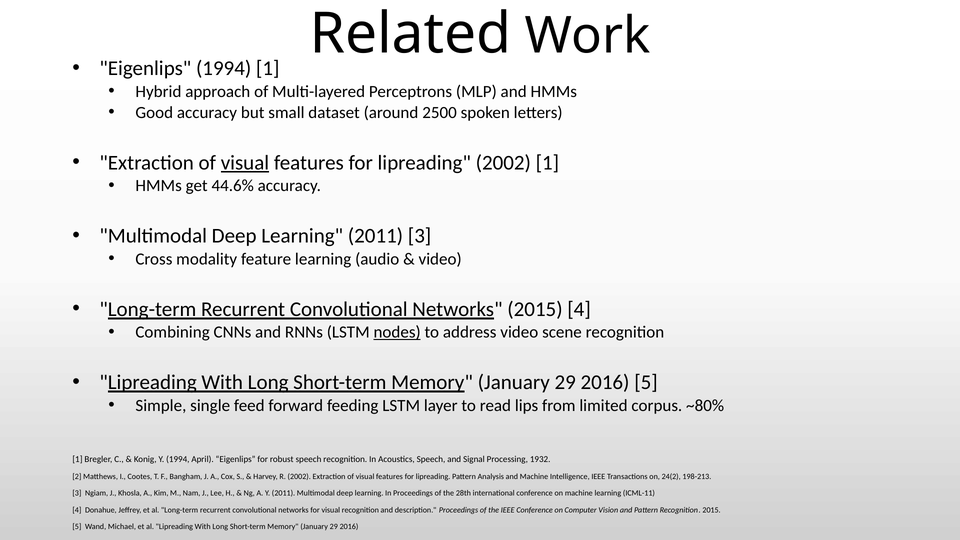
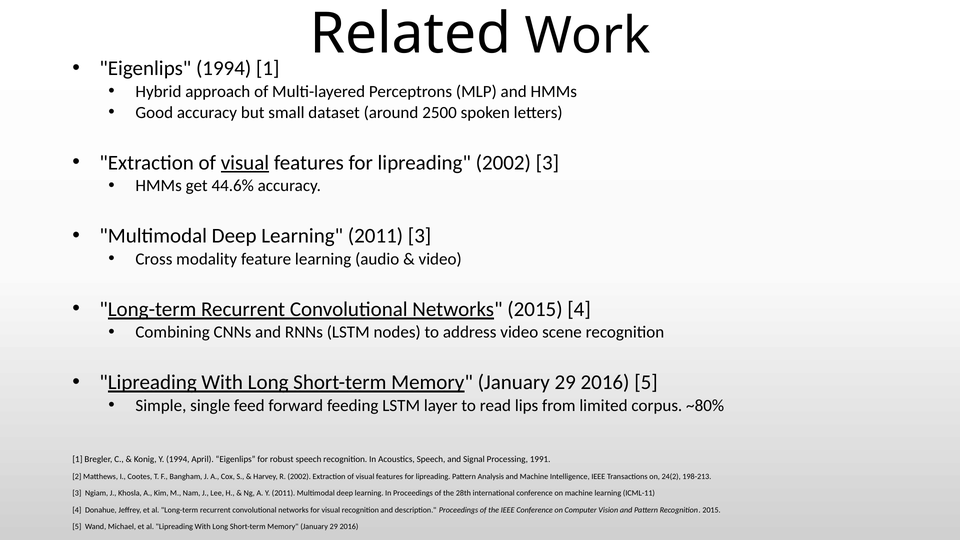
2002 1: 1 -> 3
nodes underline: present -> none
1932: 1932 -> 1991
